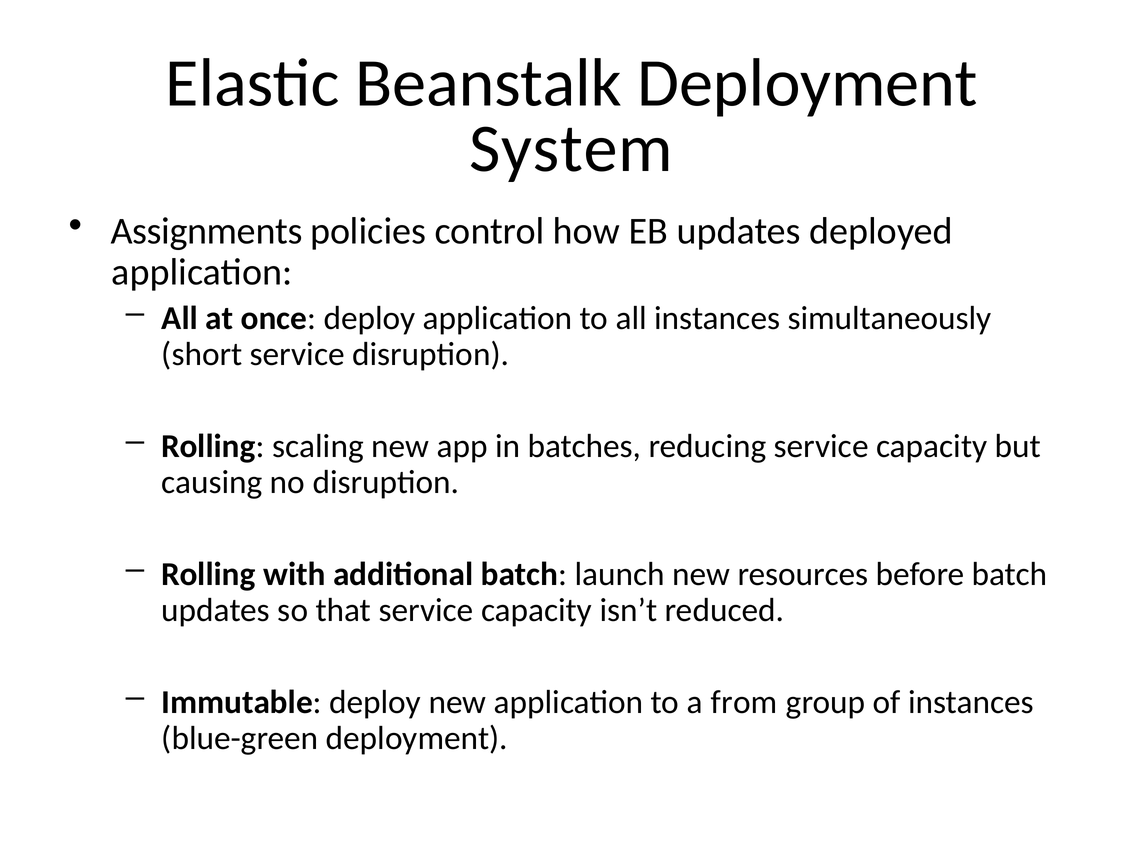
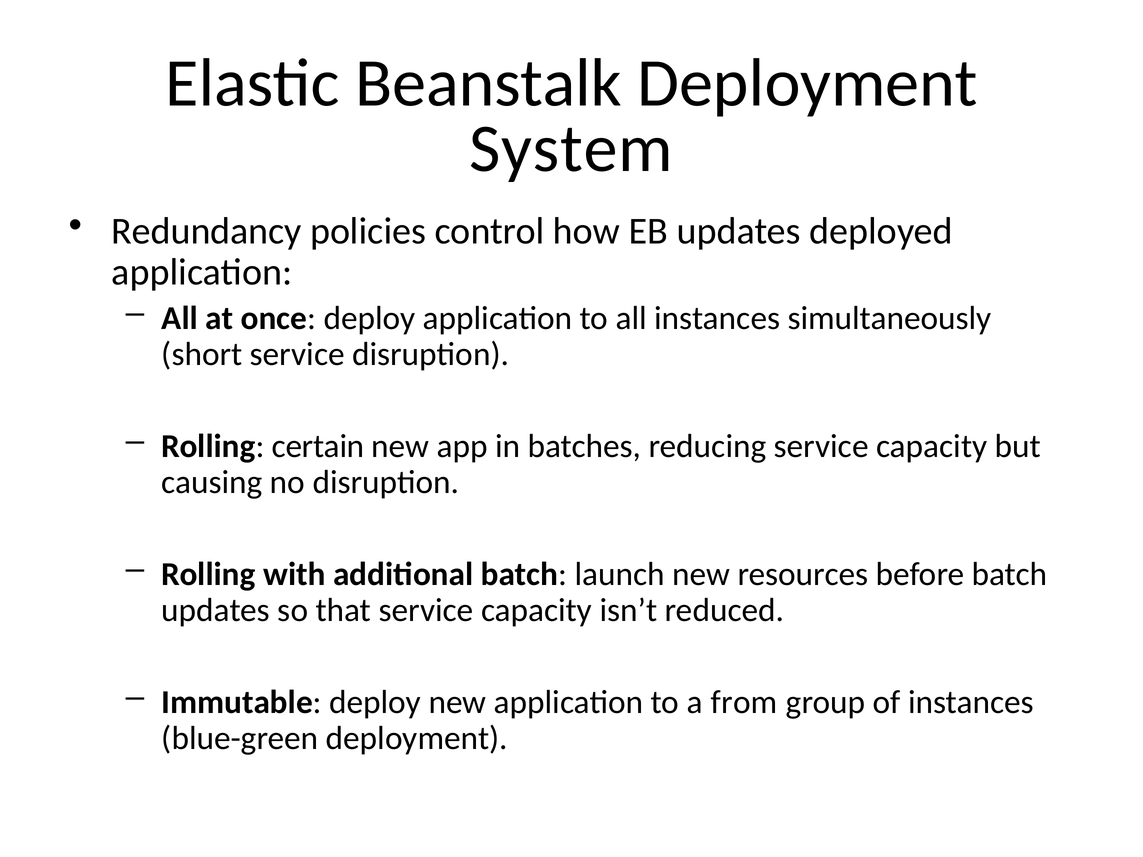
Assignments: Assignments -> Redundancy
scaling: scaling -> certain
